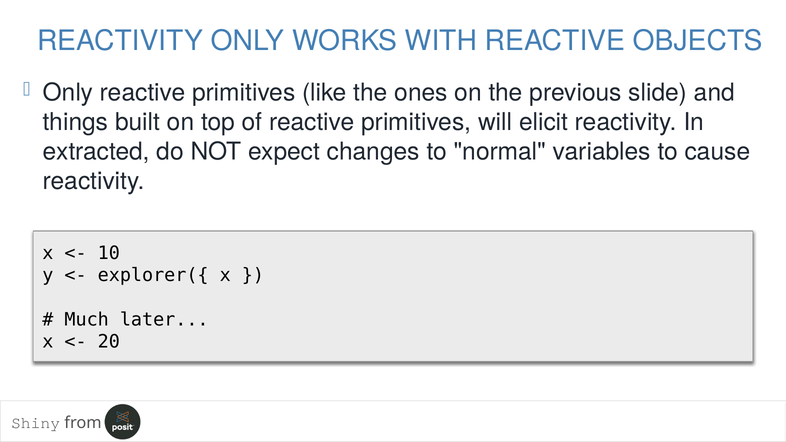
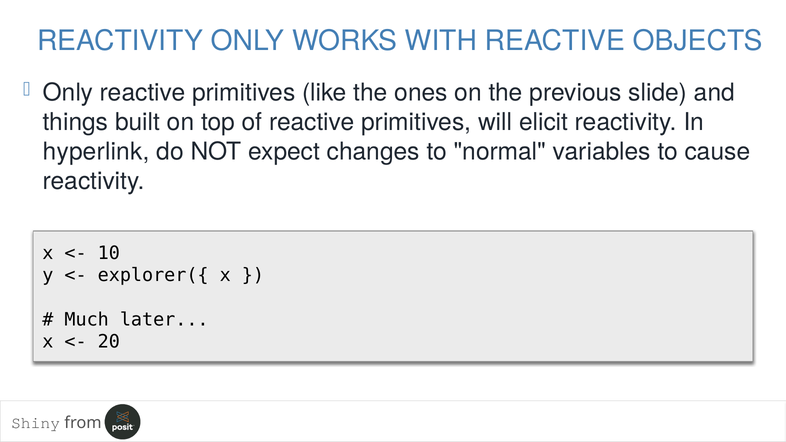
extracted: extracted -> hyperlink
